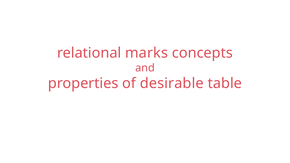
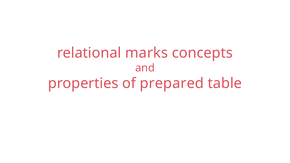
desirable: desirable -> prepared
